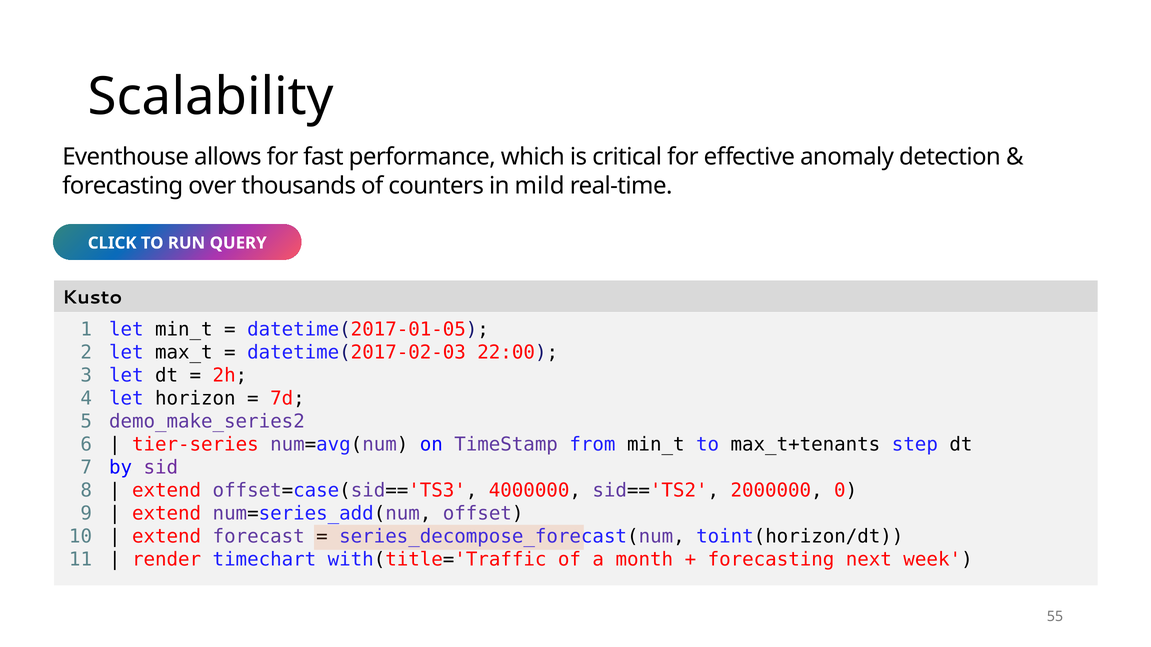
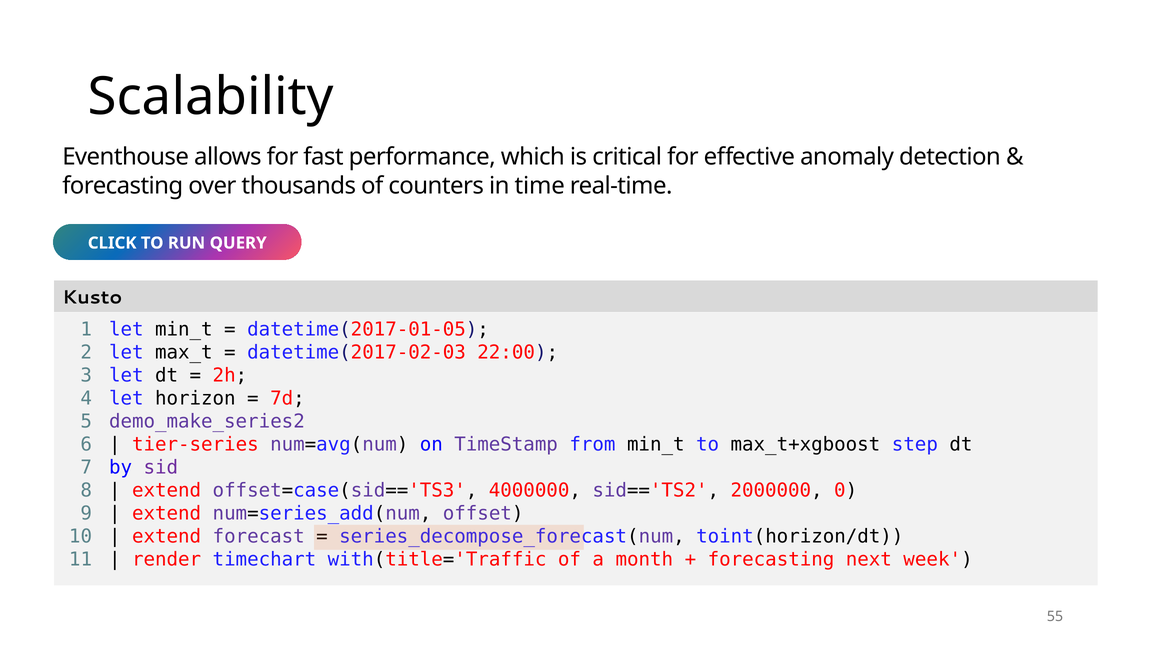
mild: mild -> time
max_t+tenants: max_t+tenants -> max_t+xgboost
